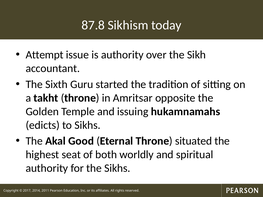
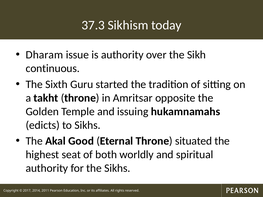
87.8: 87.8 -> 37.3
Attempt: Attempt -> Dharam
accountant: accountant -> continuous
